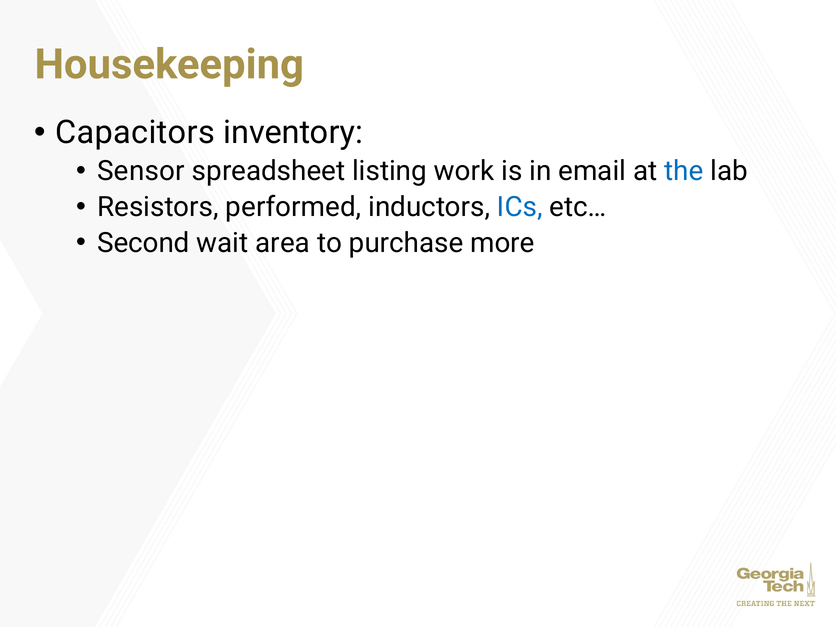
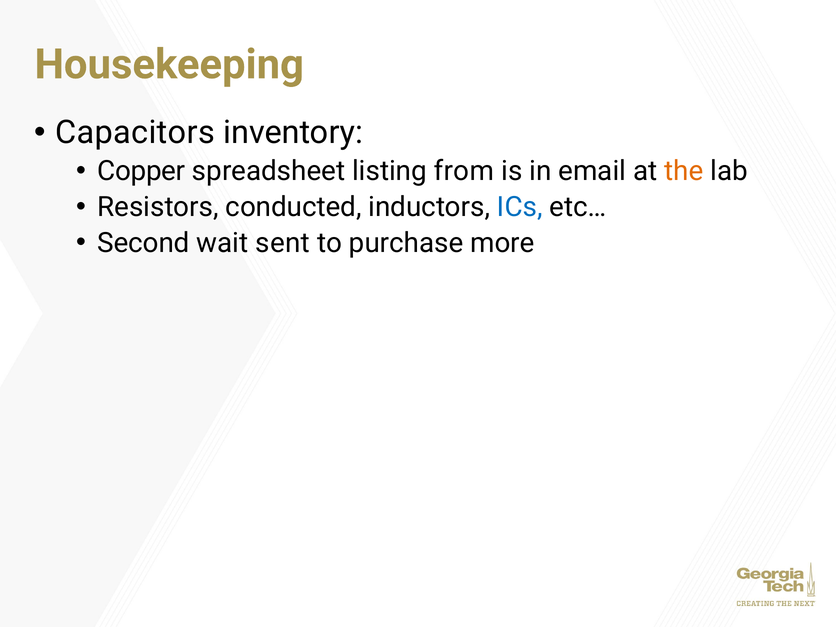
Sensor: Sensor -> Copper
work: work -> from
the colour: blue -> orange
performed: performed -> conducted
area: area -> sent
